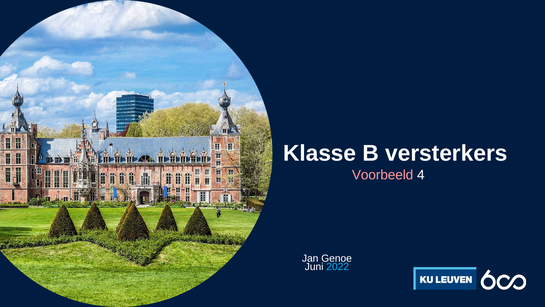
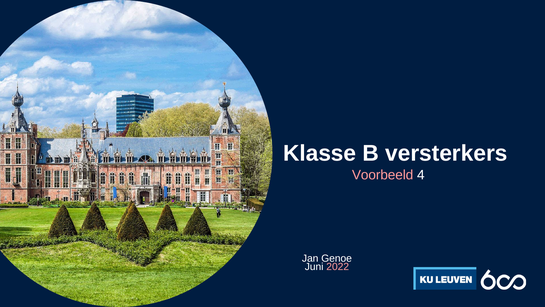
2022 colour: light blue -> pink
